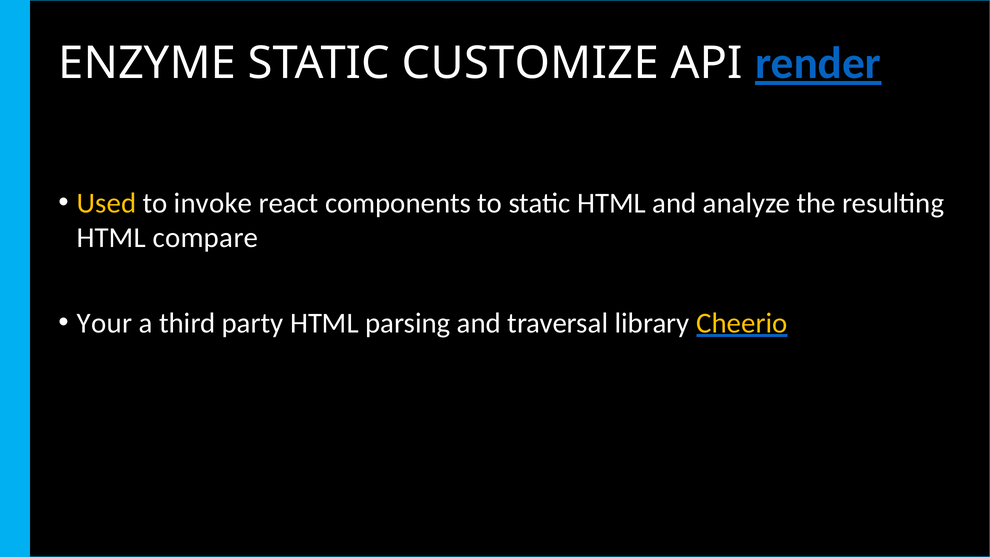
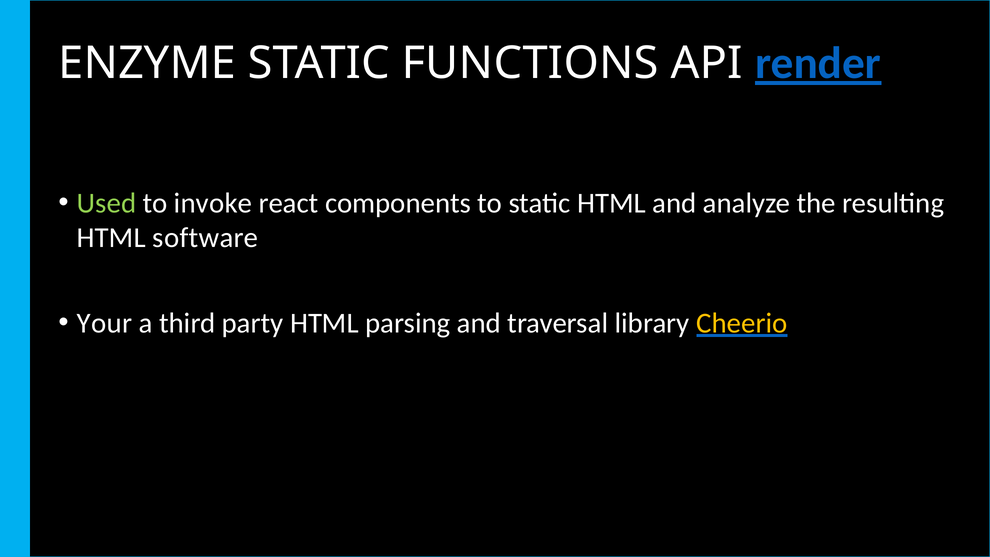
CUSTOMIZE: CUSTOMIZE -> FUNCTIONS
Used colour: yellow -> light green
compare: compare -> software
